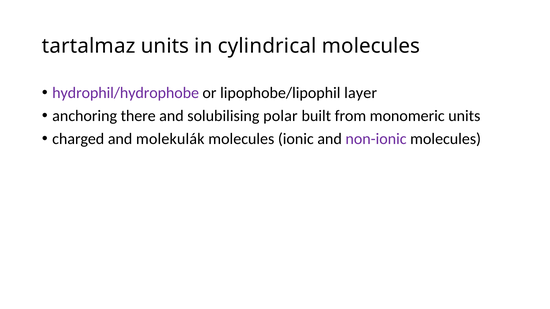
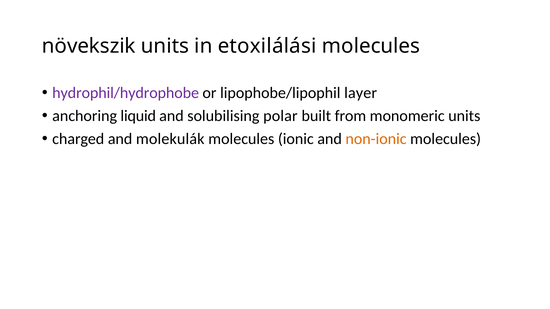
tartalmaz: tartalmaz -> növekszik
cylindrical: cylindrical -> etoxilálási
there: there -> liquid
non-ionic colour: purple -> orange
